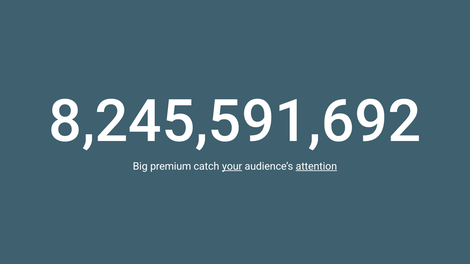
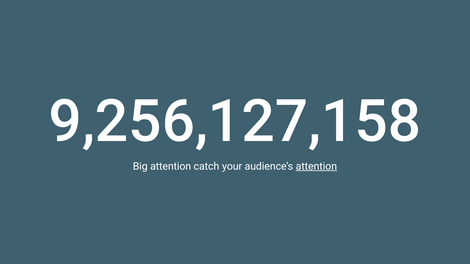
8,245,591,692: 8,245,591,692 -> 9,256,127,158
Big premium: premium -> attention
your underline: present -> none
